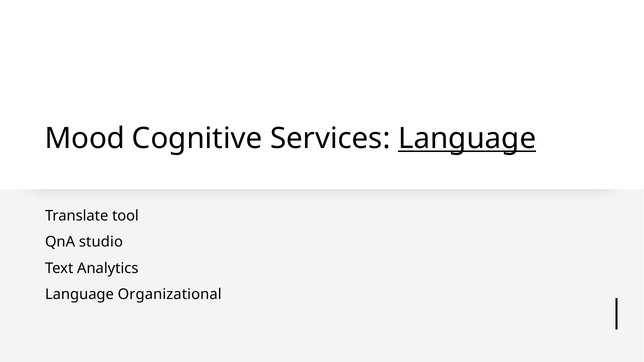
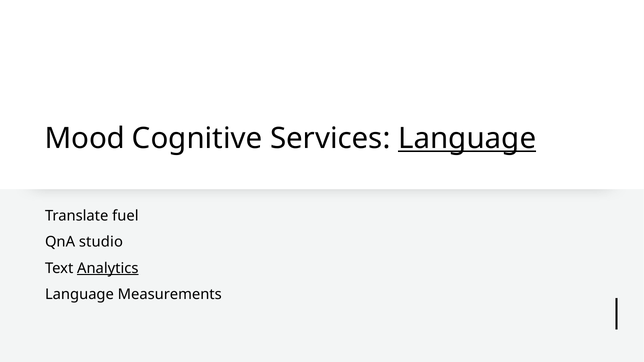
tool: tool -> fuel
Analytics underline: none -> present
Organizational: Organizational -> Measurements
